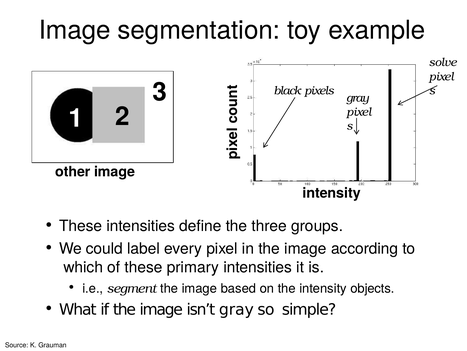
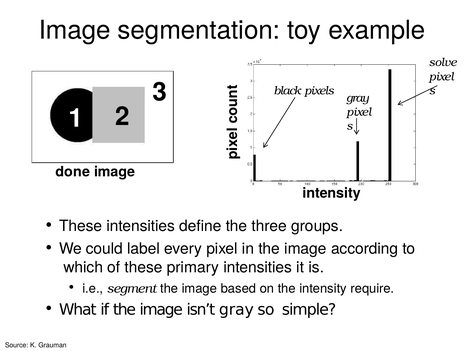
other: other -> done
objects: objects -> require
